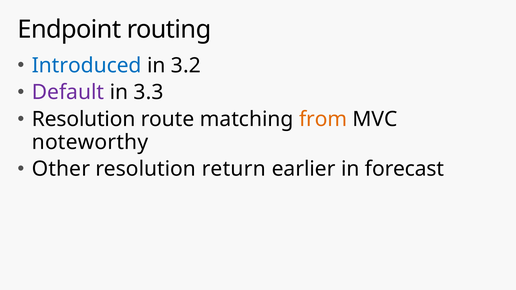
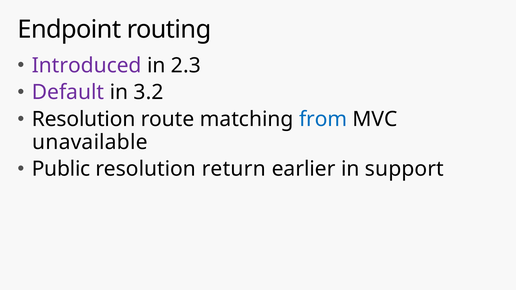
Introduced colour: blue -> purple
3.2: 3.2 -> 2.3
3.3: 3.3 -> 3.2
from colour: orange -> blue
noteworthy: noteworthy -> unavailable
Other: Other -> Public
forecast: forecast -> support
